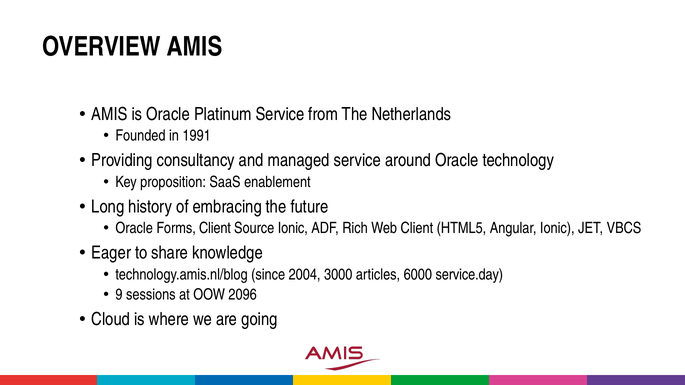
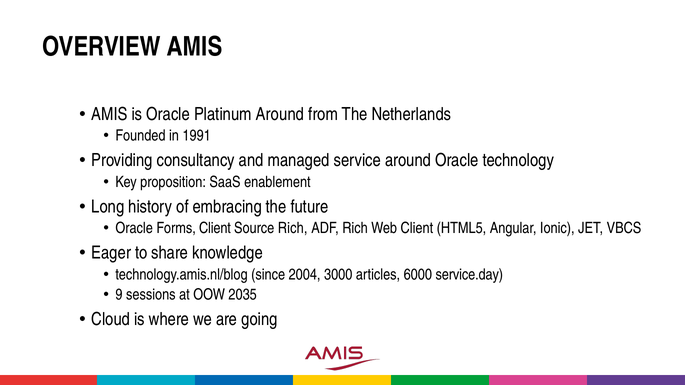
Platinum Service: Service -> Around
Source Ionic: Ionic -> Rich
2096: 2096 -> 2035
